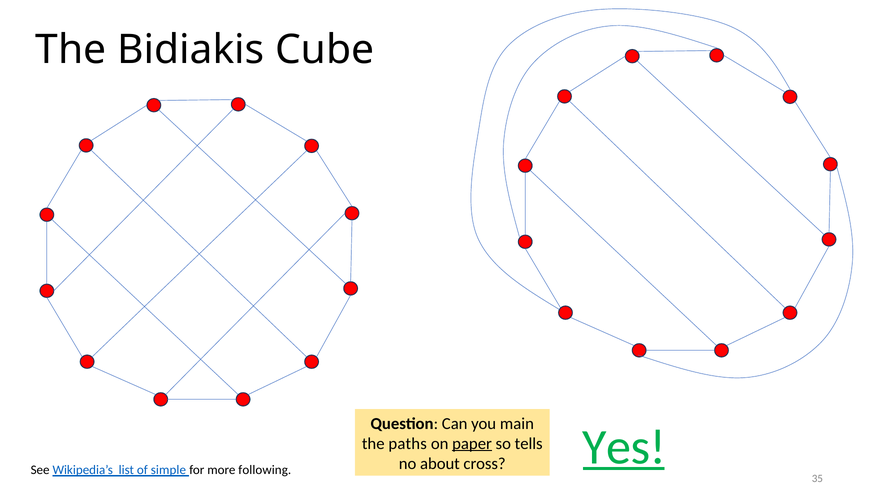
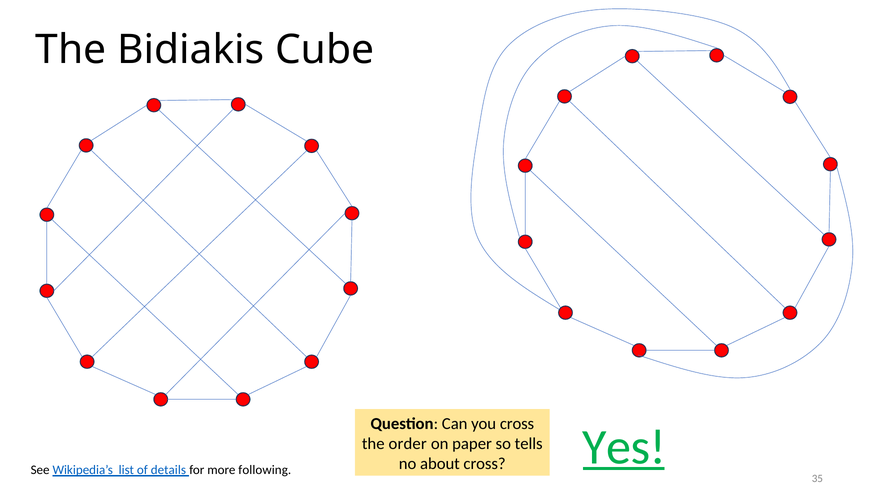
you main: main -> cross
paths: paths -> order
paper underline: present -> none
simple: simple -> details
